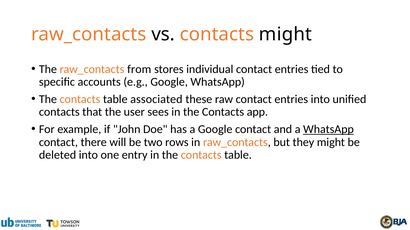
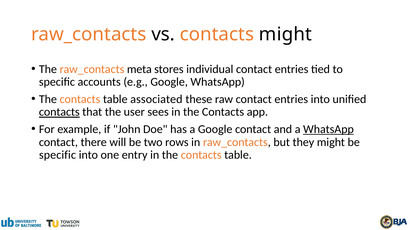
from: from -> meta
contacts at (59, 112) underline: none -> present
deleted at (58, 155): deleted -> specific
